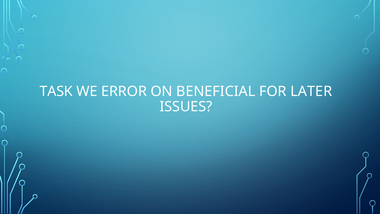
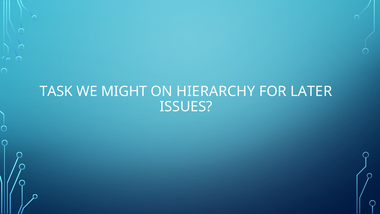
ERROR: ERROR -> MIGHT
BENEFICIAL: BENEFICIAL -> HIERARCHY
